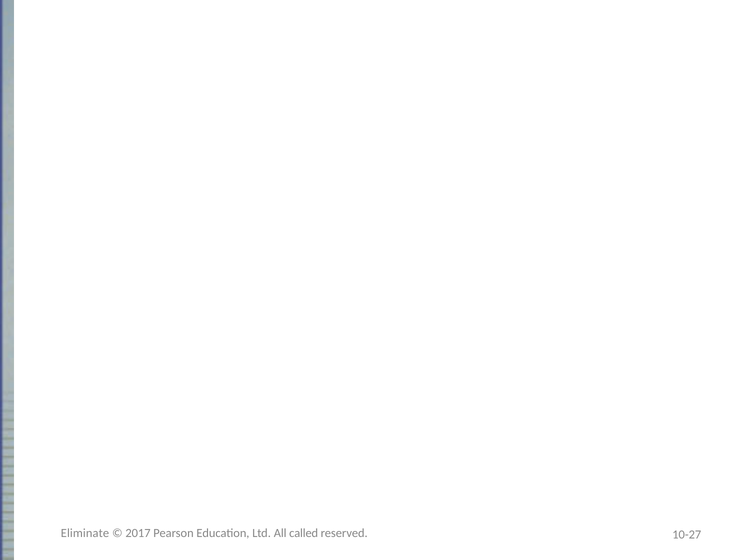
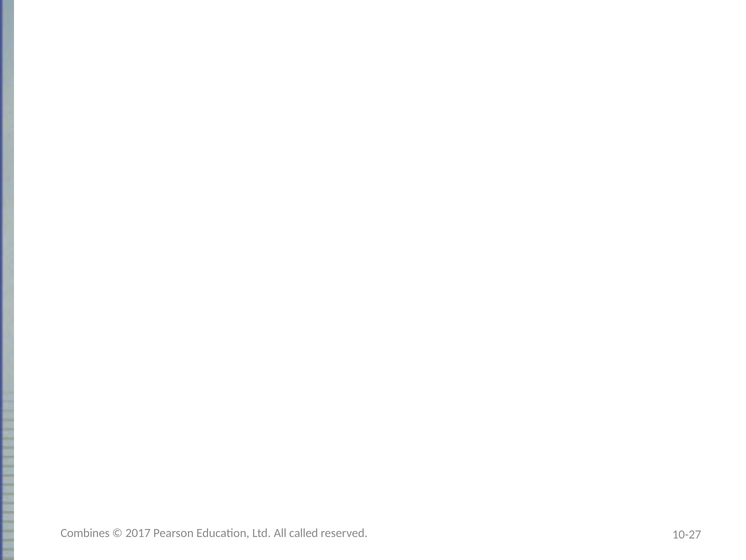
Eliminate: Eliminate -> Combines
